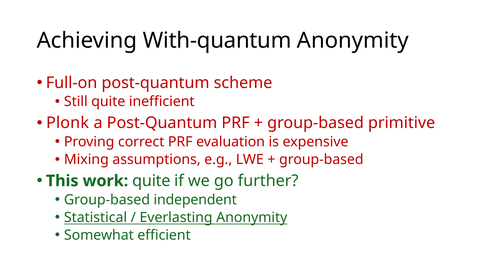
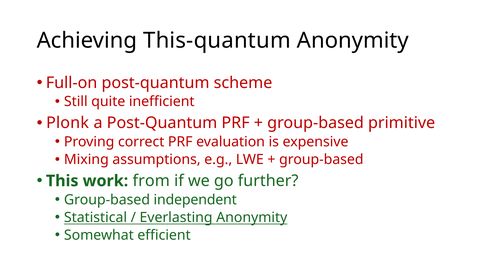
With-quantum: With-quantum -> This-quantum
work quite: quite -> from
